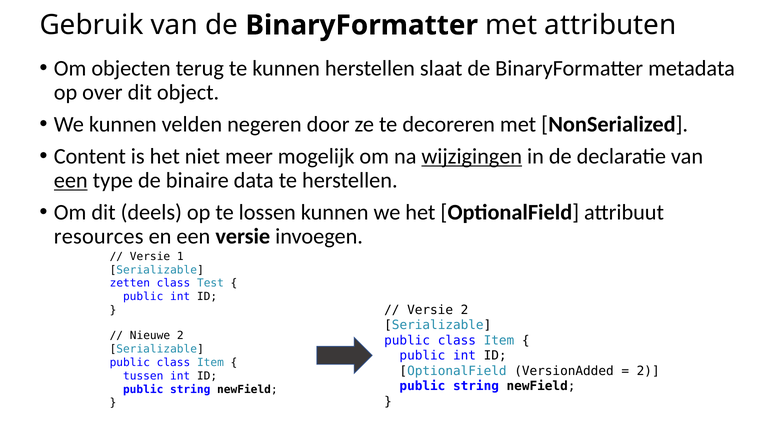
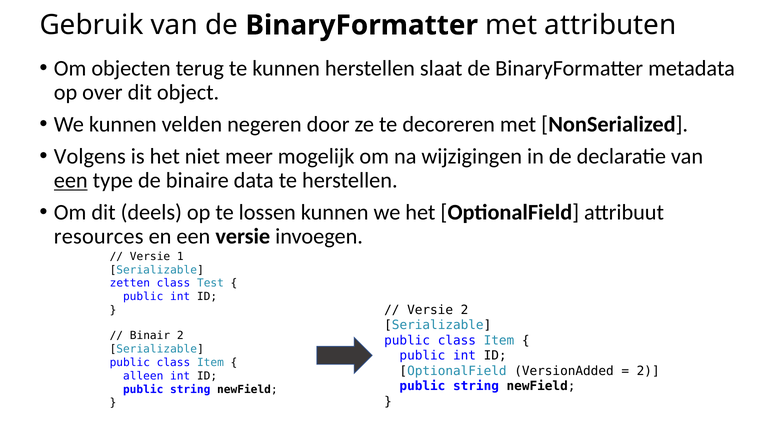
Content: Content -> Volgens
wijzigingen underline: present -> none
Nieuwe: Nieuwe -> Binair
tussen: tussen -> alleen
